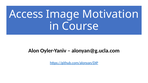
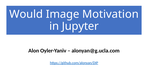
Access: Access -> Would
Course: Course -> Jupyter
